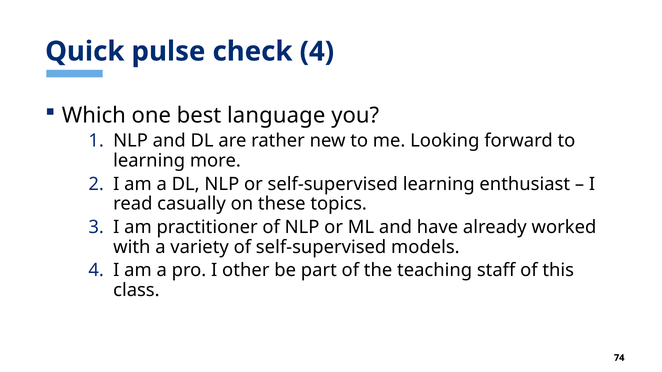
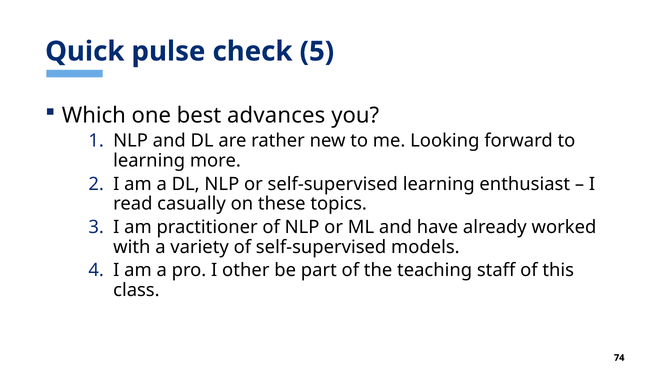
check 4: 4 -> 5
language: language -> advances
